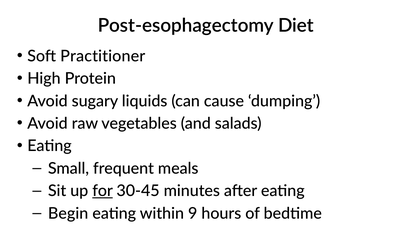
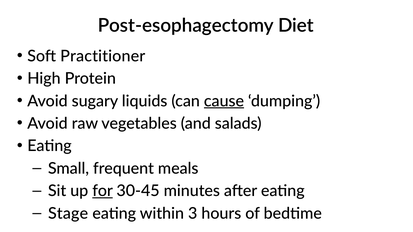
cause underline: none -> present
Begin: Begin -> Stage
9: 9 -> 3
